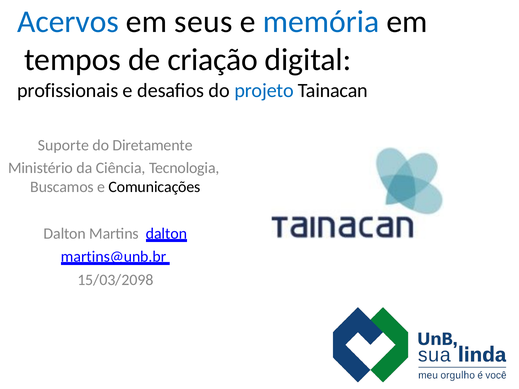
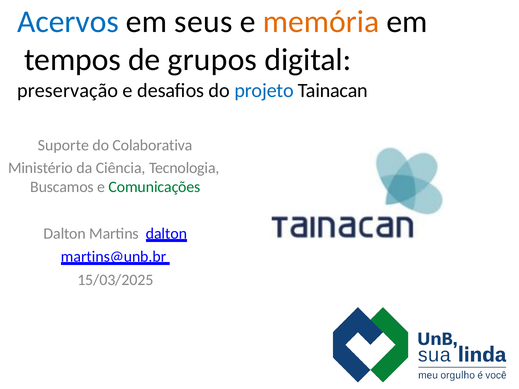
memória colour: blue -> orange
criação: criação -> grupos
profissionais: profissionais -> preservação
Diretamente: Diretamente -> Colaborativa
Comunicações colour: black -> green
15/03/2098: 15/03/2098 -> 15/03/2025
